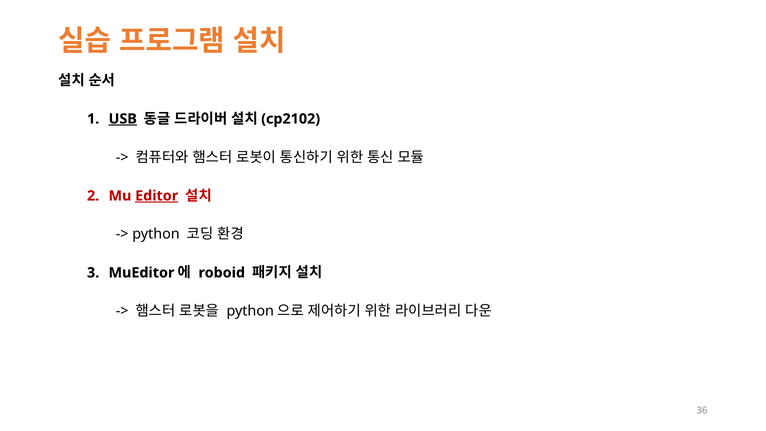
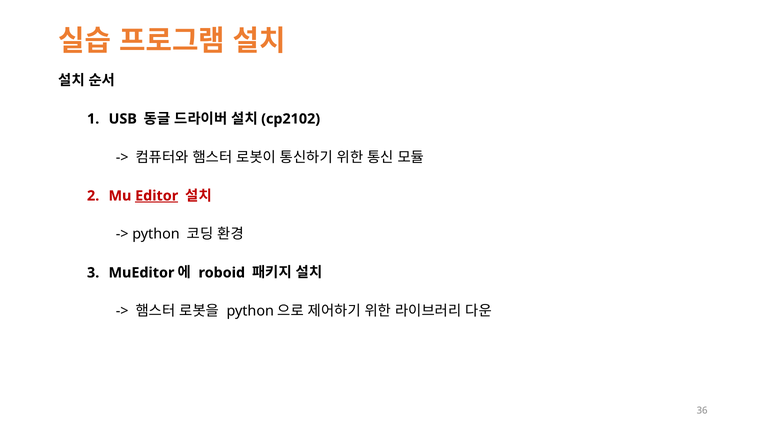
USB underline: present -> none
